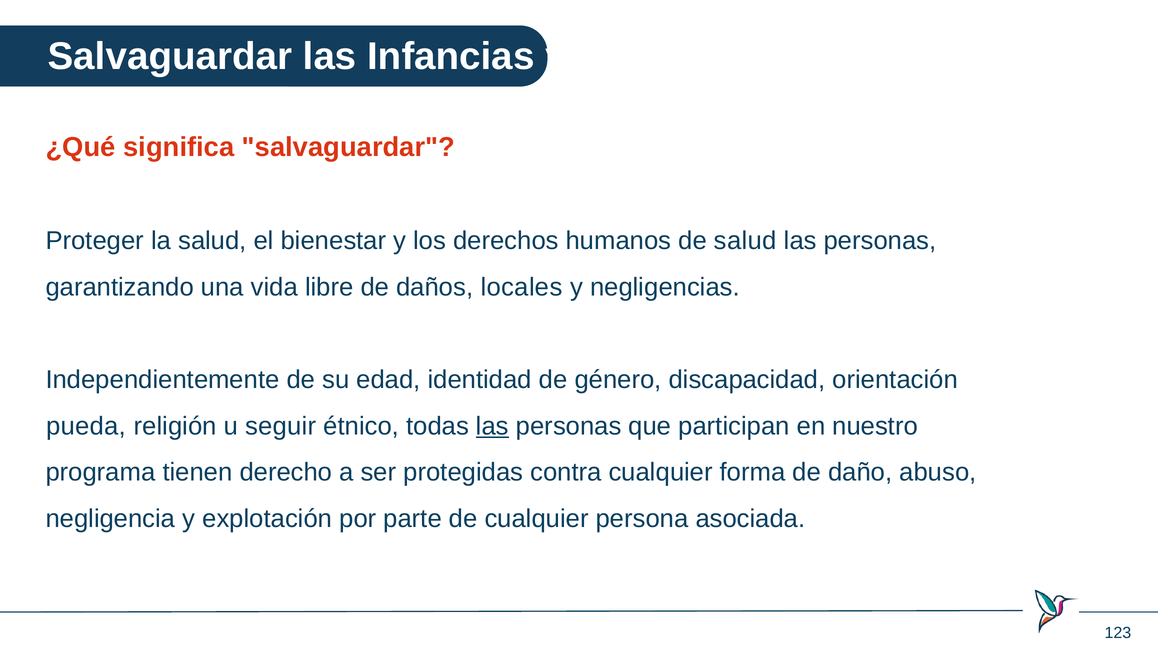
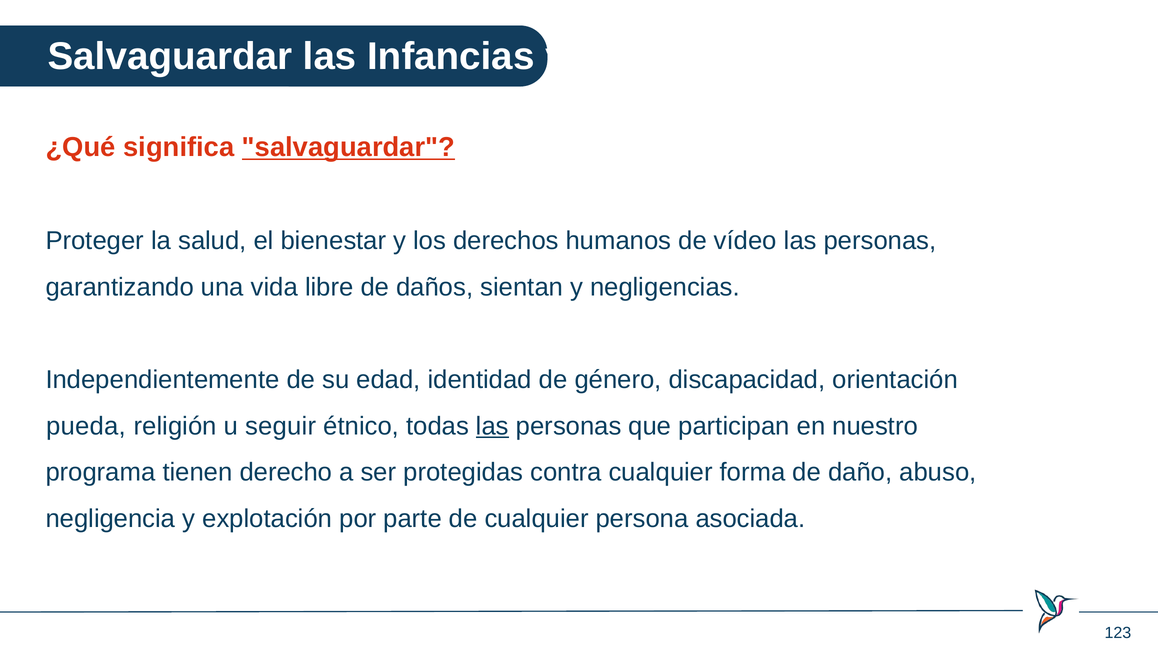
salvaguardar at (348, 147) underline: none -> present
de salud: salud -> vídeo
locales: locales -> sientan
